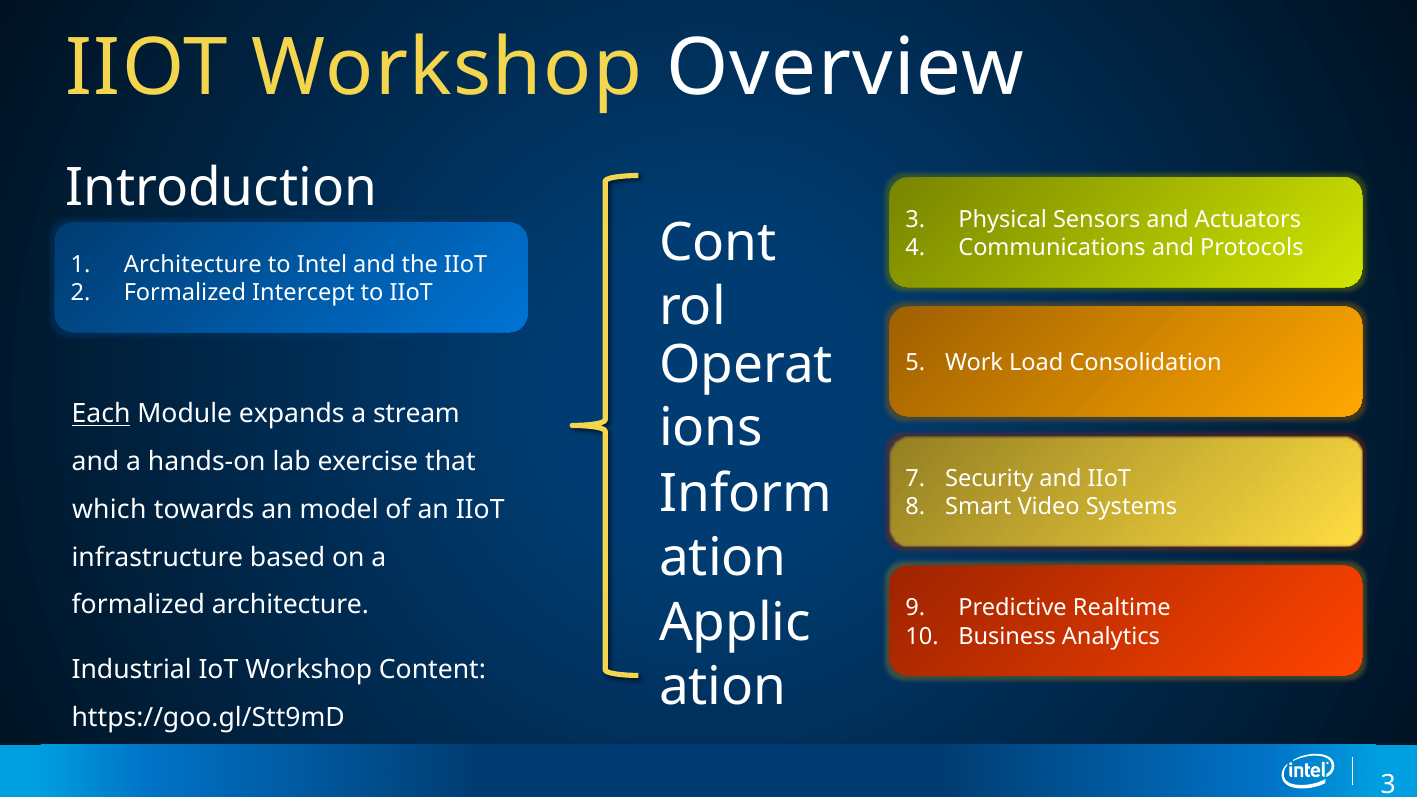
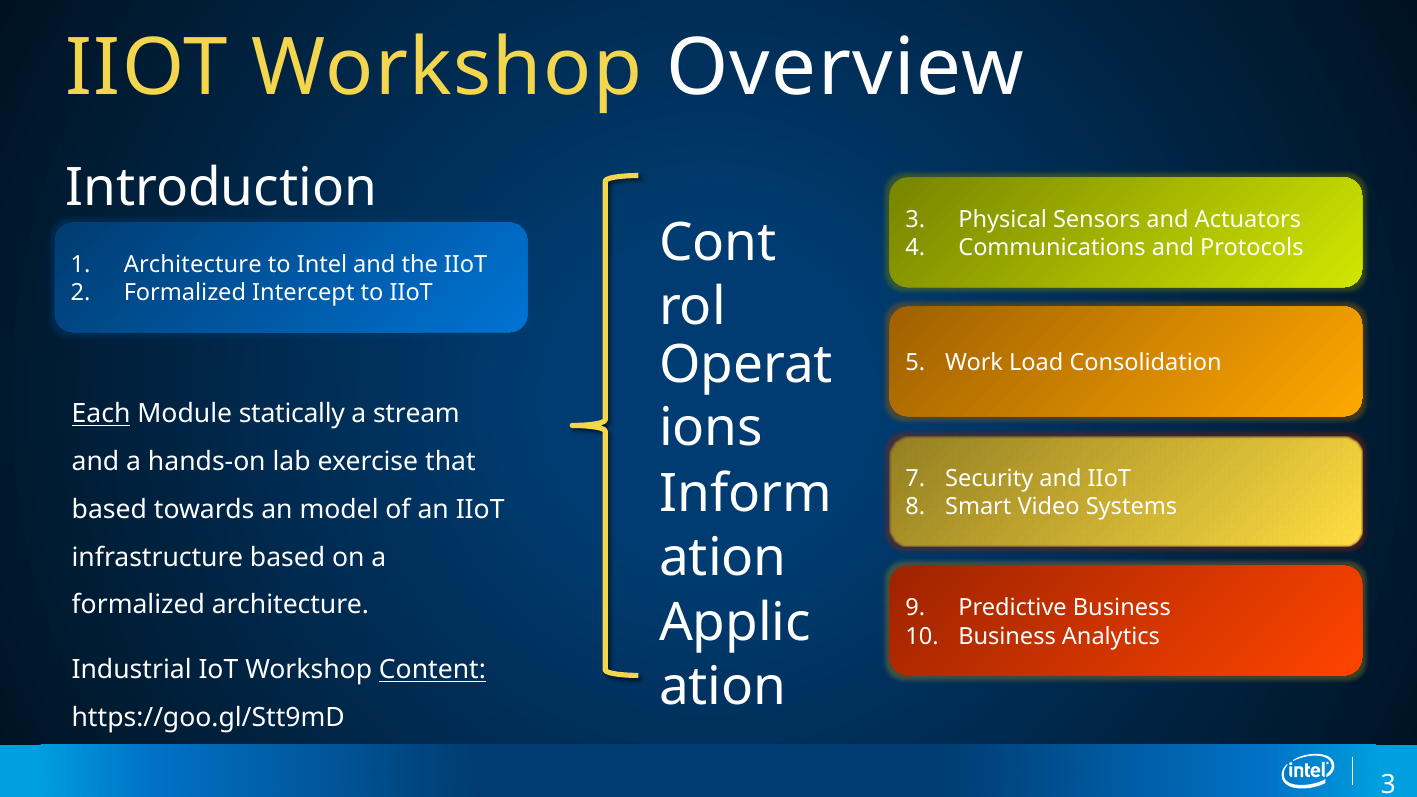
expands: expands -> statically
which at (109, 510): which -> based
Predictive Realtime: Realtime -> Business
Content underline: none -> present
